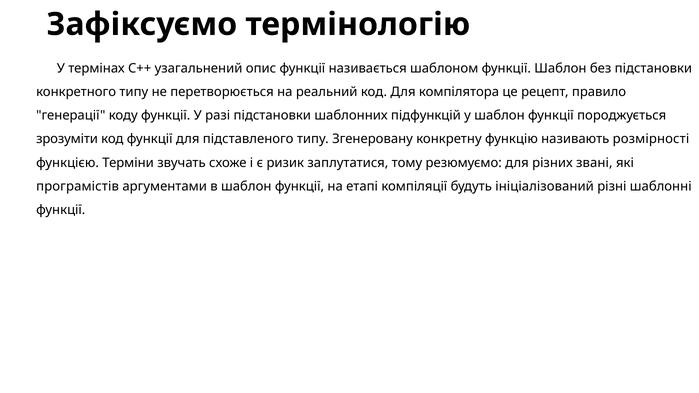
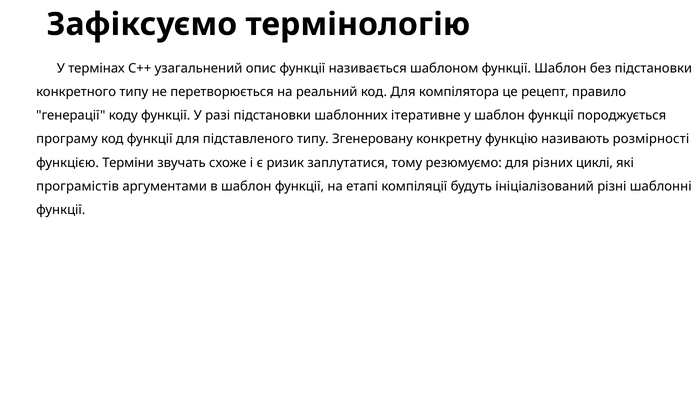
підфункцій: підфункцій -> ітеративне
зрозуміти: зрозуміти -> програму
звані: звані -> циклі
